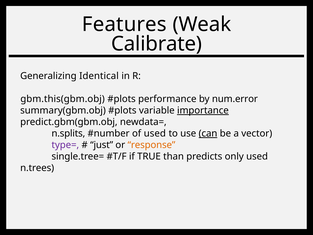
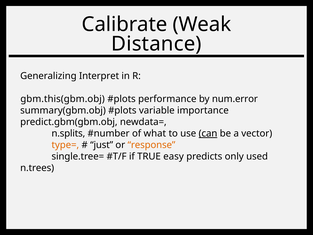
Features: Features -> Calibrate
Calibrate: Calibrate -> Distance
Identical: Identical -> Interpret
importance underline: present -> none
of used: used -> what
type= colour: purple -> orange
than: than -> easy
